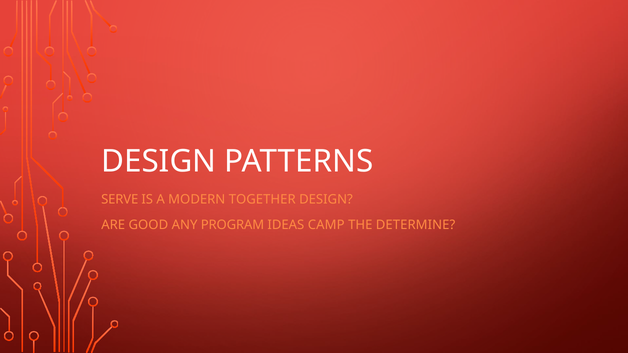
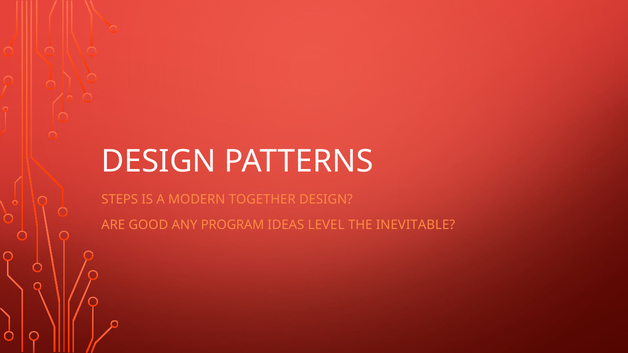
SERVE: SERVE -> STEPS
CAMP: CAMP -> LEVEL
DETERMINE: DETERMINE -> INEVITABLE
